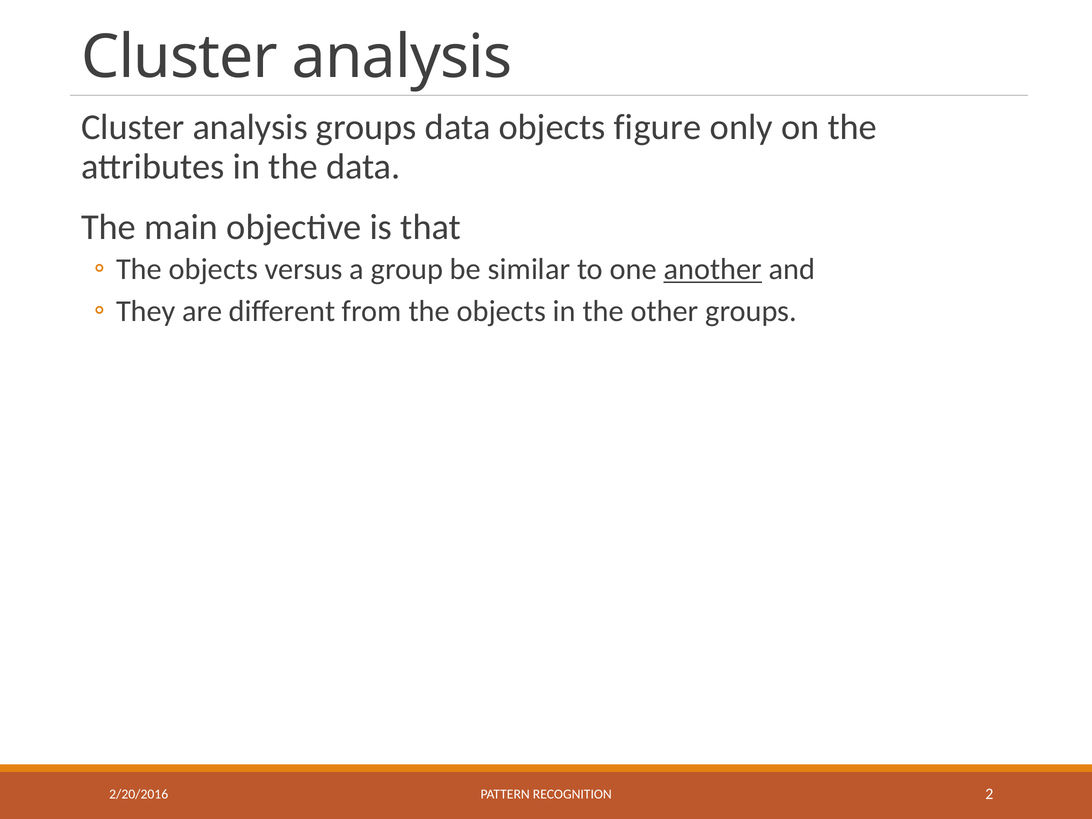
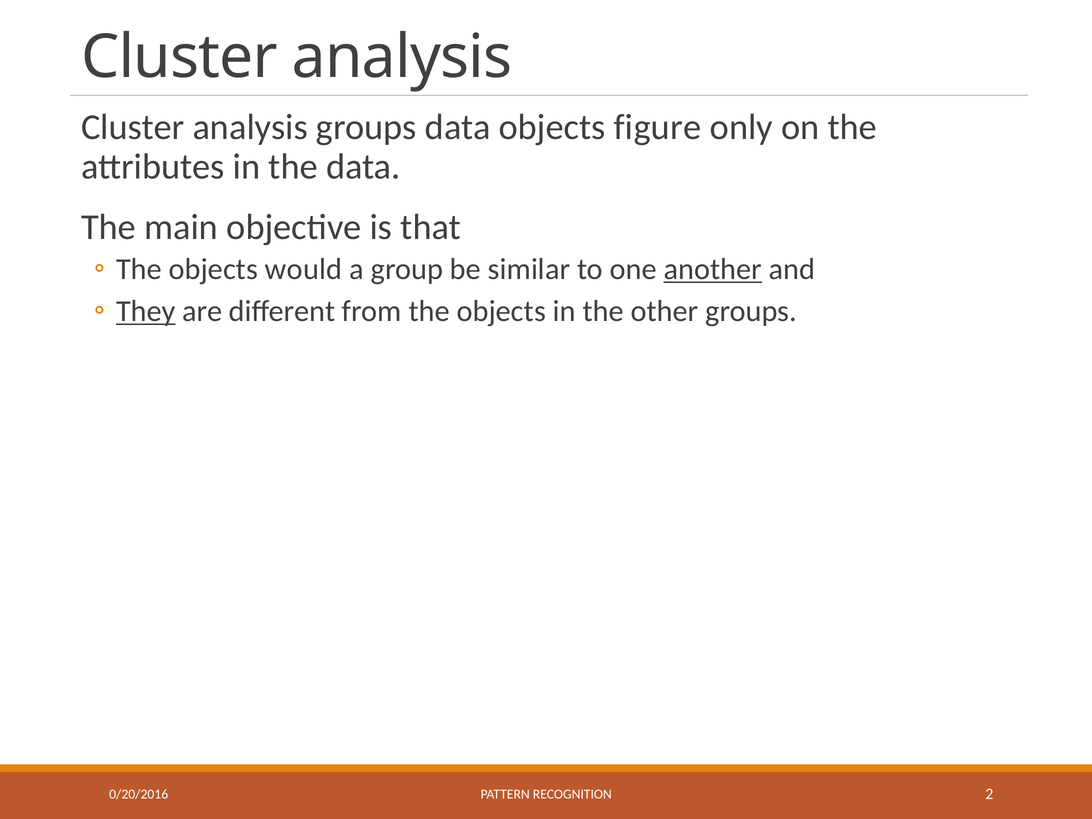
versus: versus -> would
They underline: none -> present
2/20/2016: 2/20/2016 -> 0/20/2016
